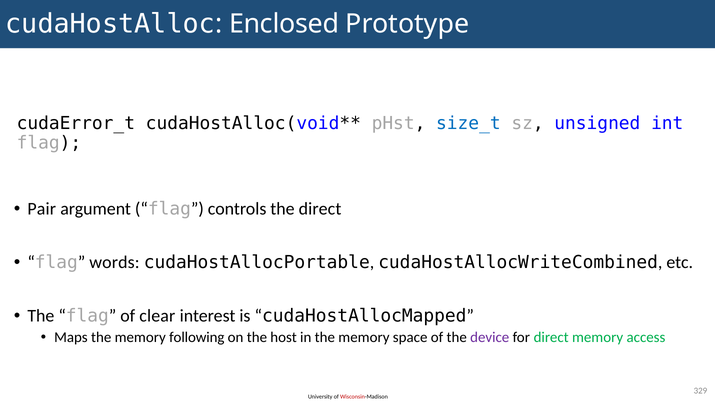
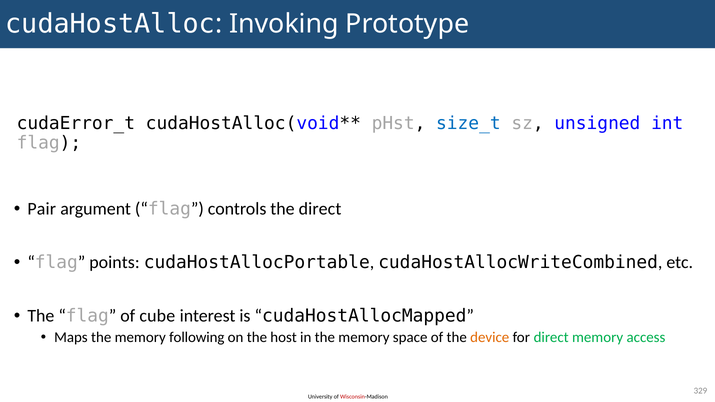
Enclosed: Enclosed -> Invoking
words: words -> points
clear: clear -> cube
device colour: purple -> orange
